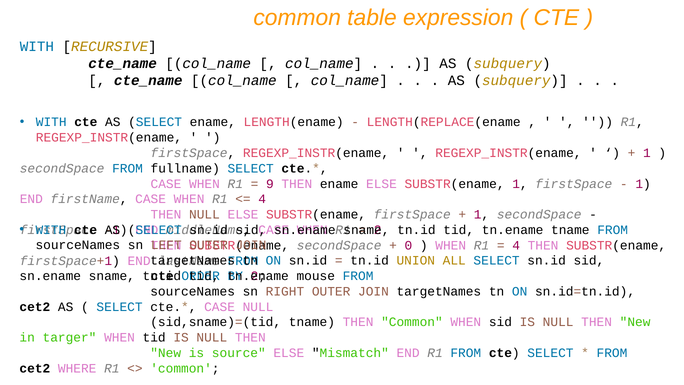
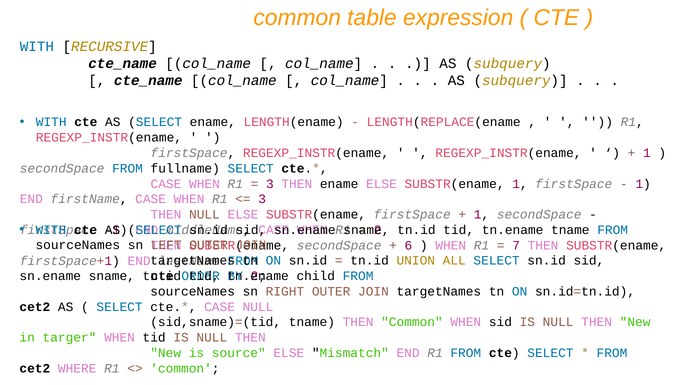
9 at (270, 184): 9 -> 3
4 at (262, 199): 4 -> 3
0: 0 -> 6
4 at (516, 245): 4 -> 7
mouse: mouse -> child
